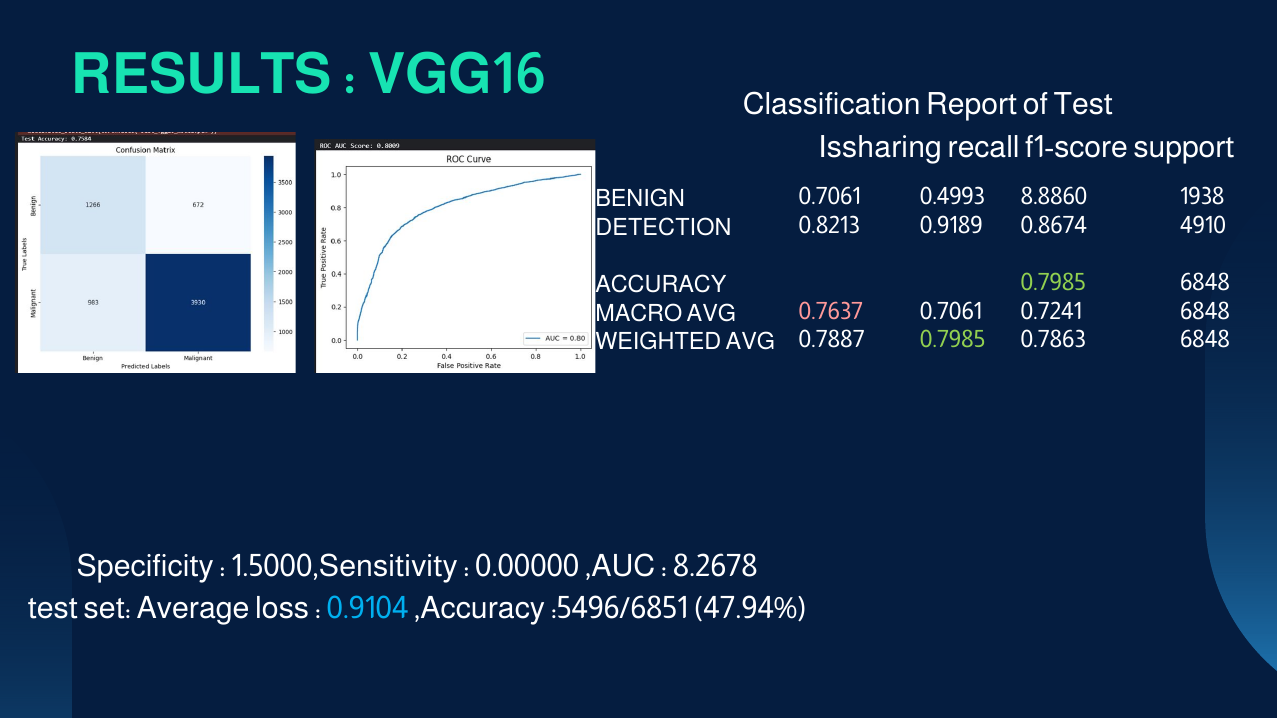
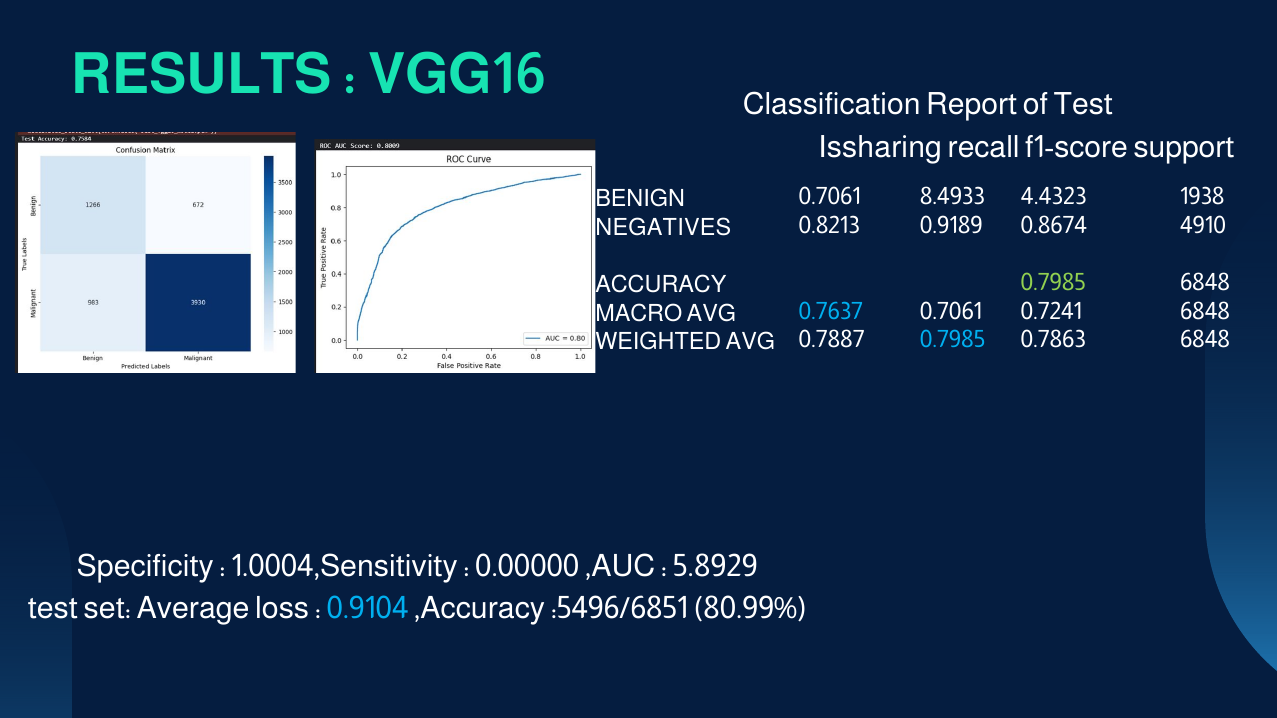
0.4993: 0.4993 -> 8.4933
8.8860: 8.8860 -> 4.4323
DETECTION: DETECTION -> NEGATIVES
0.7637 colour: pink -> light blue
0.7985 at (952, 340) colour: light green -> light blue
1.5000,Sensitivity: 1.5000,Sensitivity -> 1.0004,Sensitivity
8.2678: 8.2678 -> 5.8929
47.94%: 47.94% -> 80.99%
